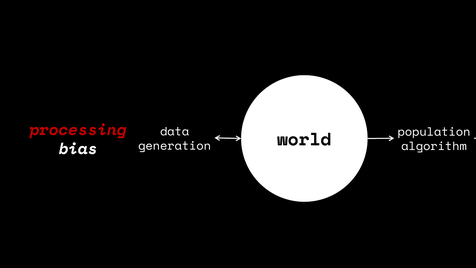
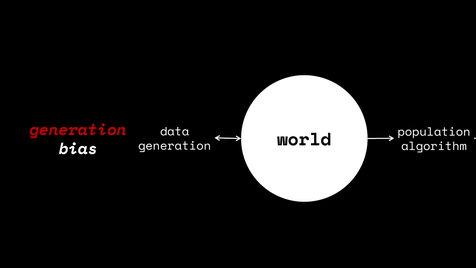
processing at (78, 130): processing -> generation
